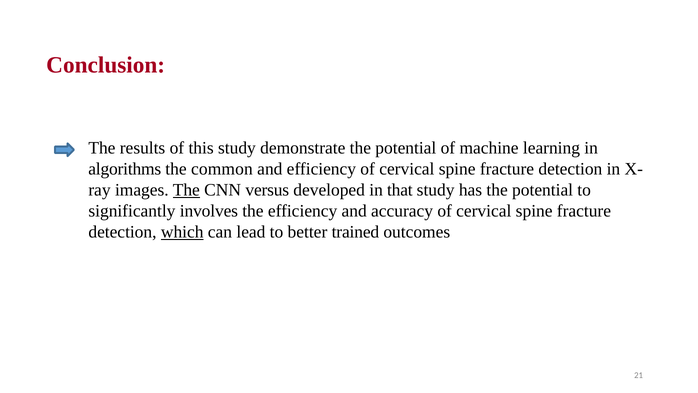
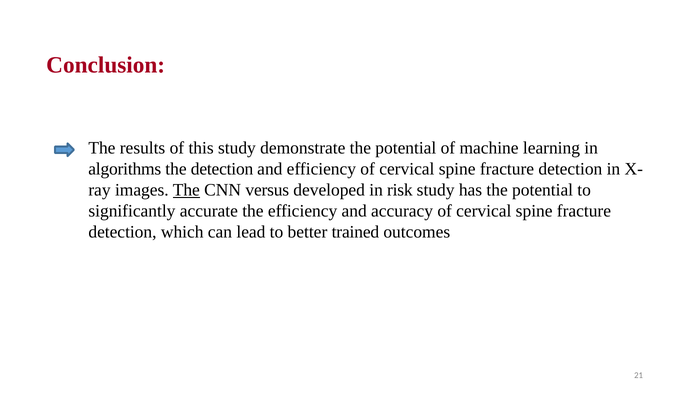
the common: common -> detection
that: that -> risk
involves: involves -> accurate
which underline: present -> none
